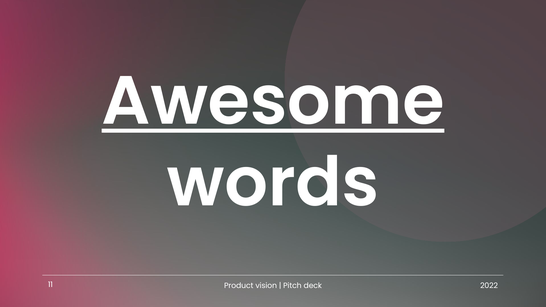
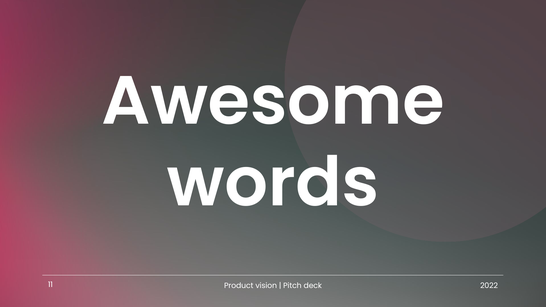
Awesome underline: present -> none
